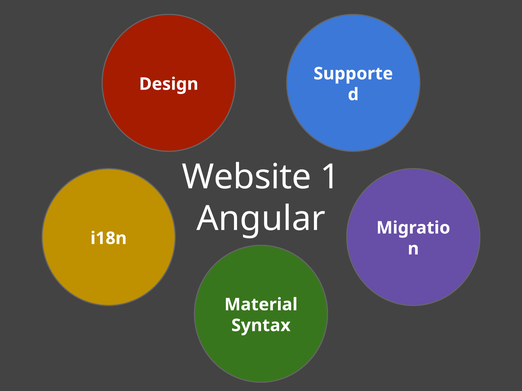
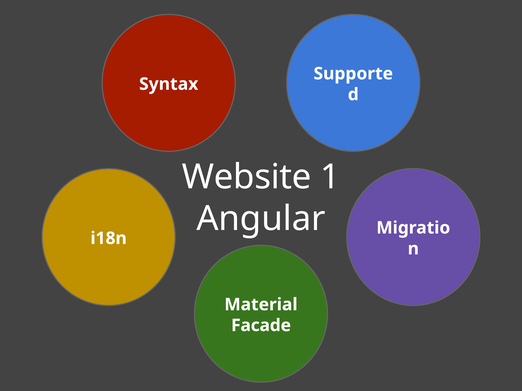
Design: Design -> Syntax
Syntax: Syntax -> Facade
